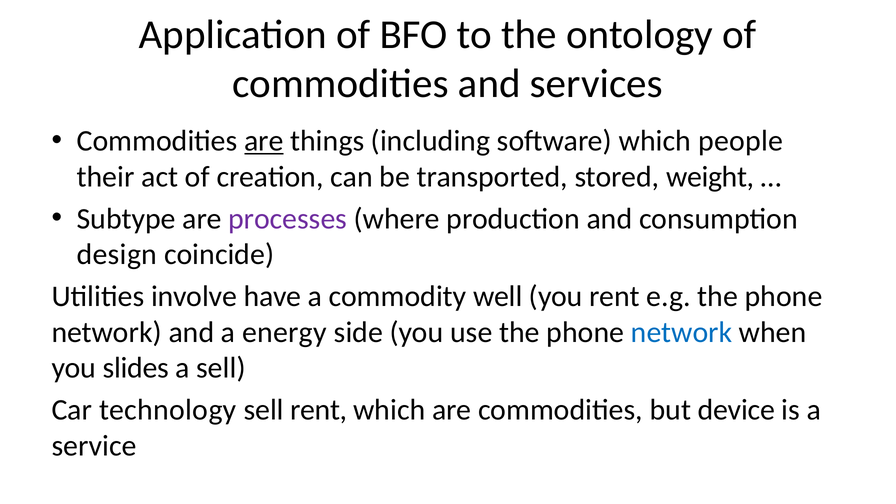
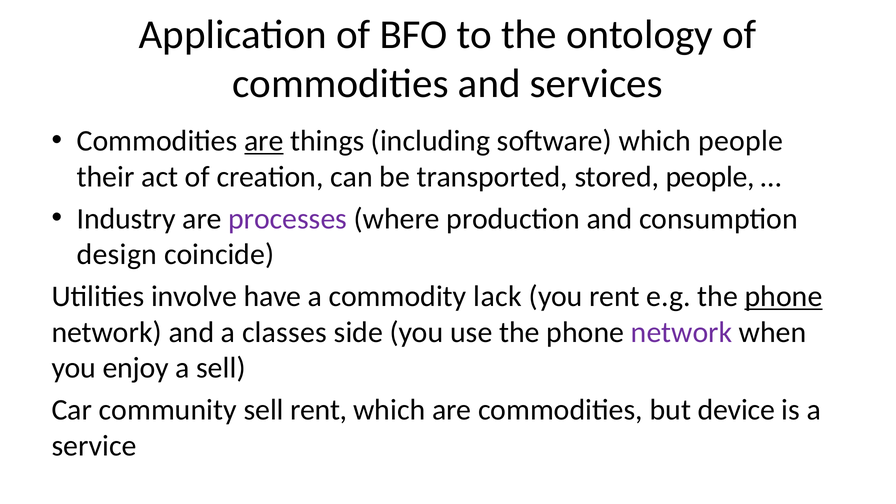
stored weight: weight -> people
Subtype: Subtype -> Industry
well: well -> lack
phone at (784, 296) underline: none -> present
energy: energy -> classes
network at (682, 332) colour: blue -> purple
slides: slides -> enjoy
technology: technology -> community
